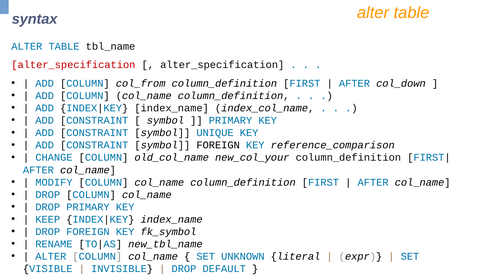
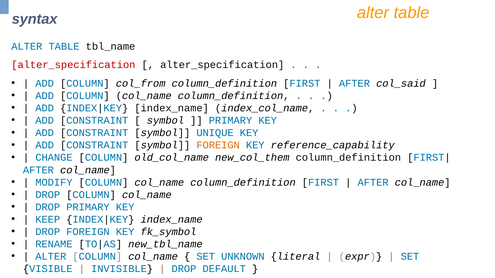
col_down: col_down -> col_said
FOREIGN at (218, 145) colour: black -> orange
reference_comparison: reference_comparison -> reference_capability
new_col_your: new_col_your -> new_col_them
